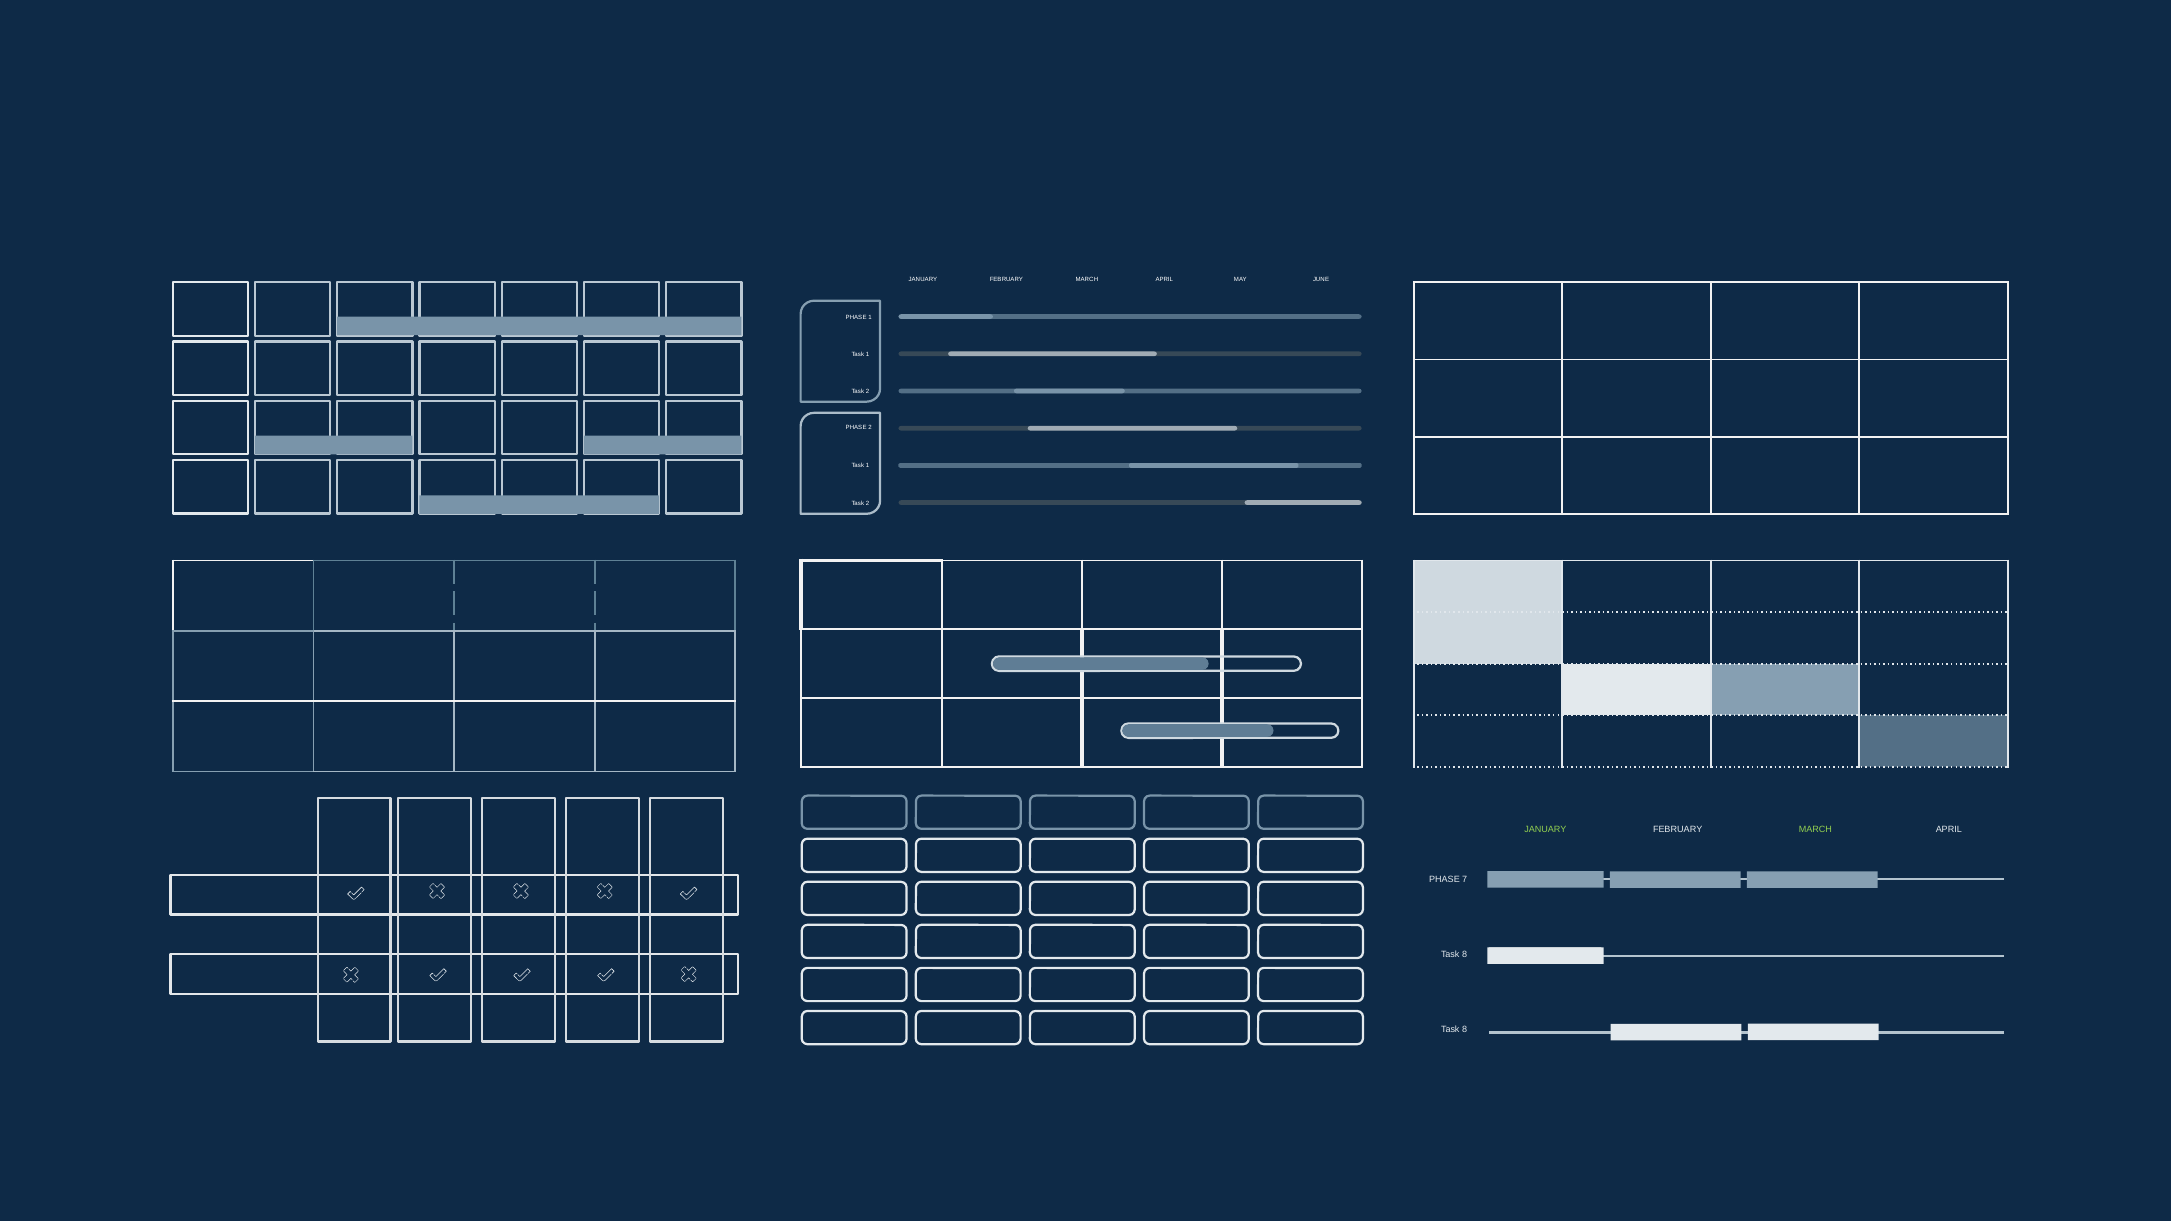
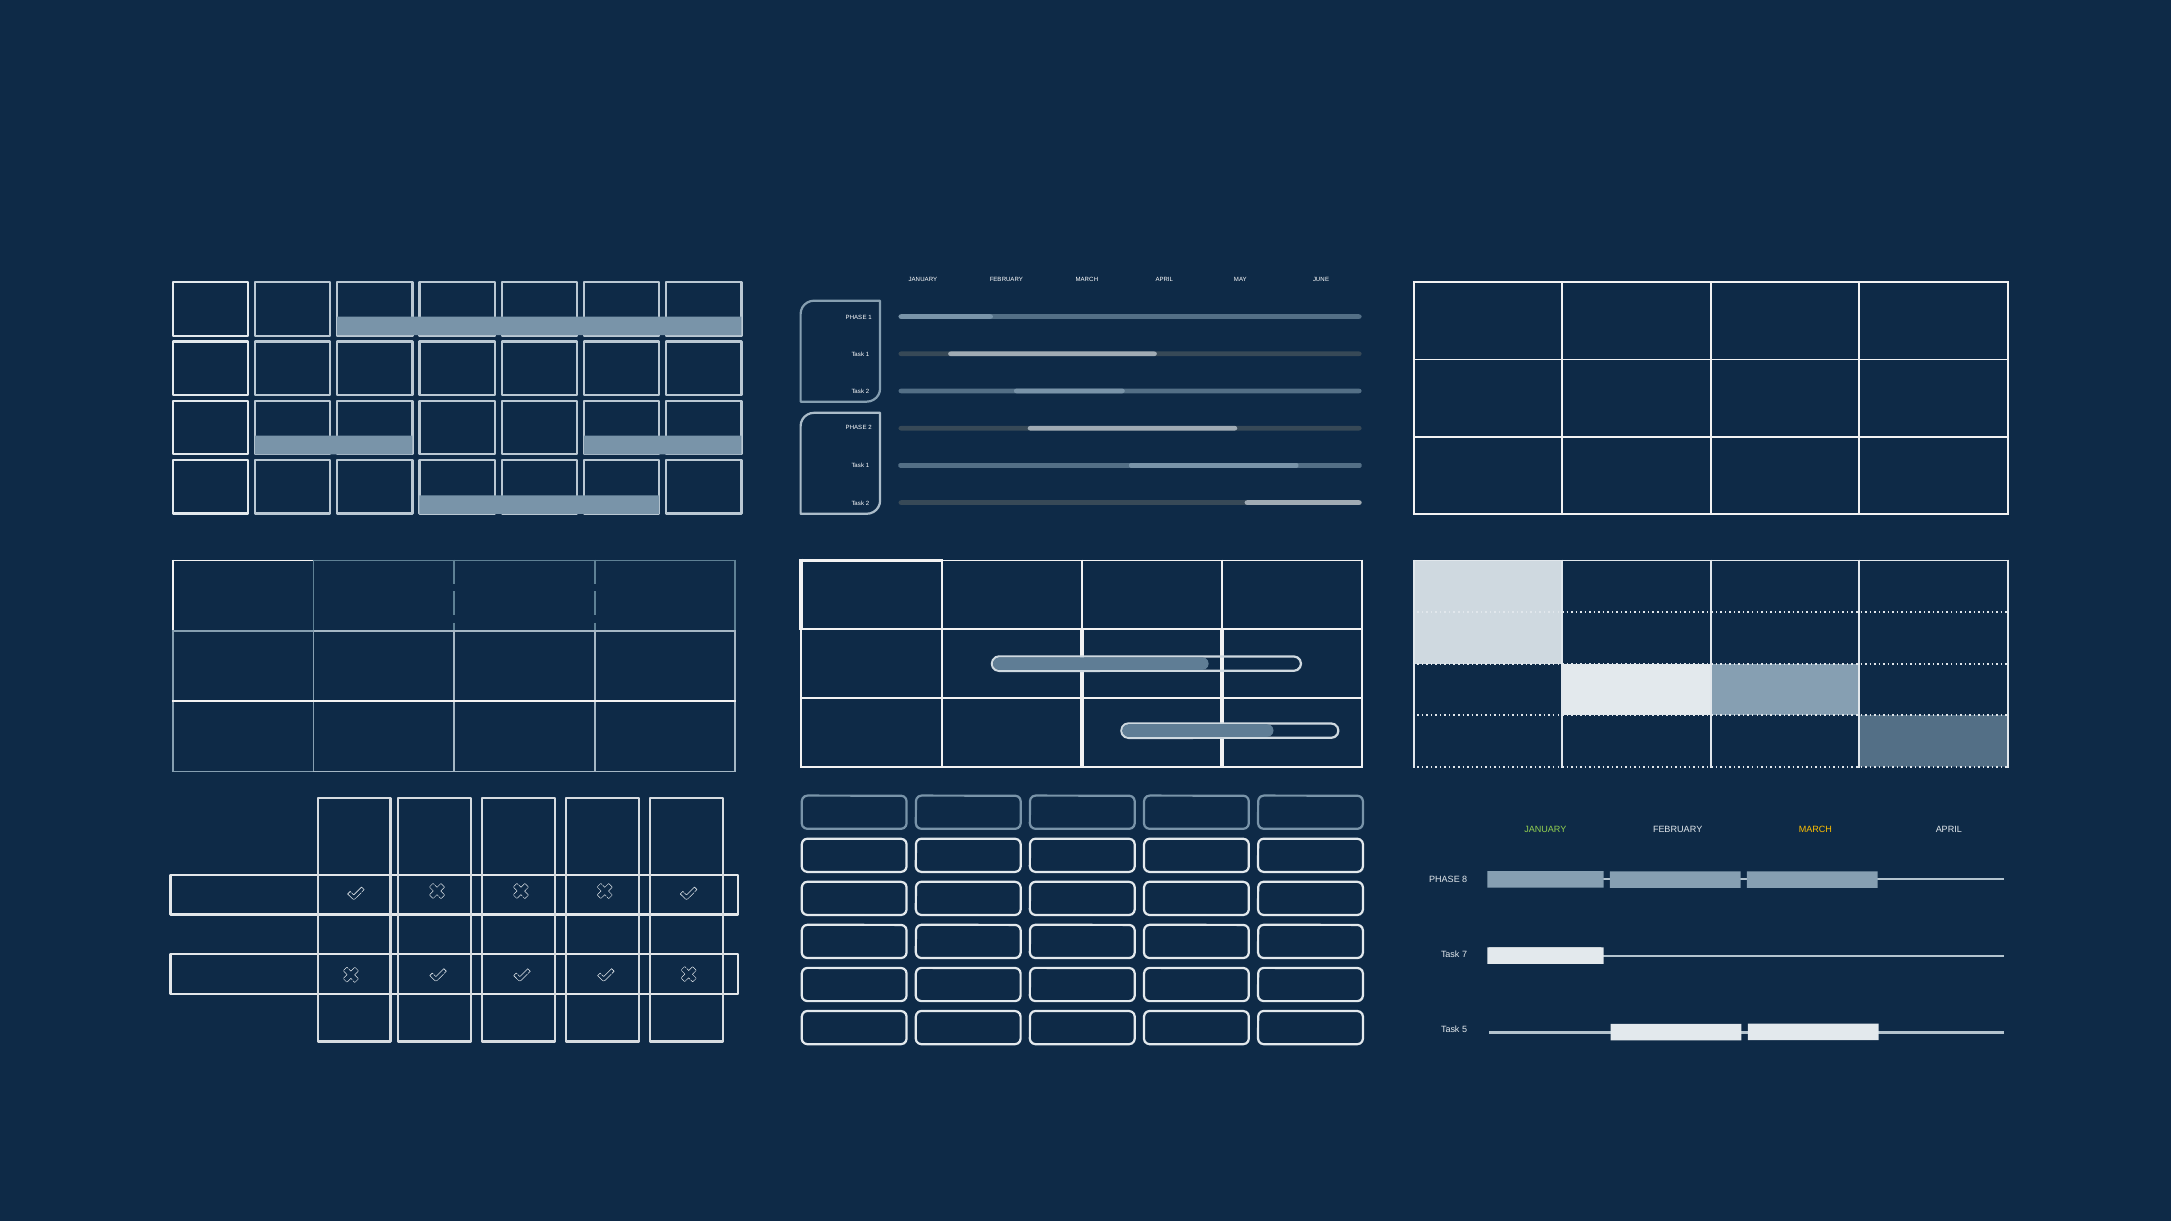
MARCH at (1815, 830) colour: light green -> yellow
7: 7 -> 8
8 at (1465, 955): 8 -> 7
8 at (1465, 1030): 8 -> 5
